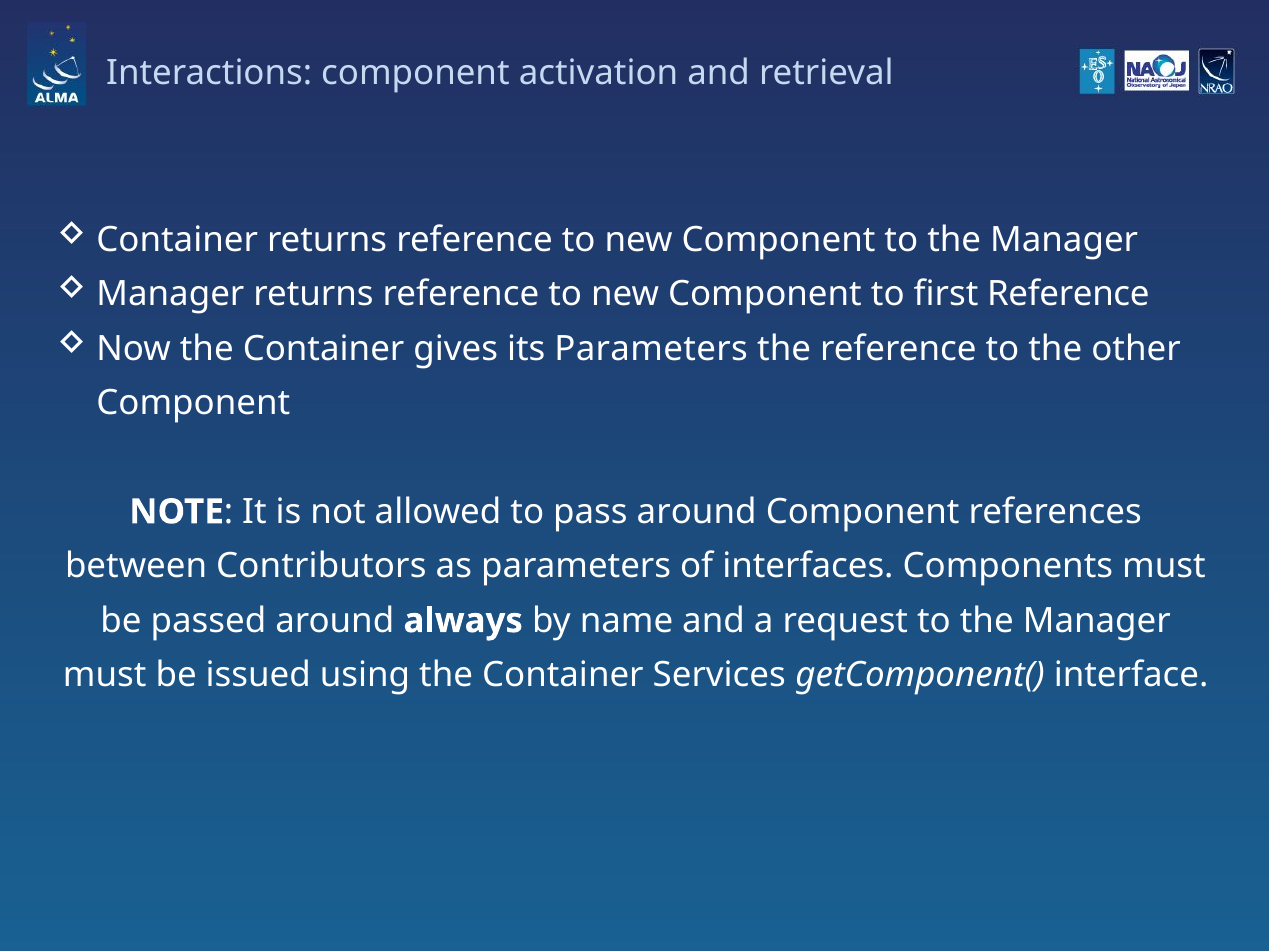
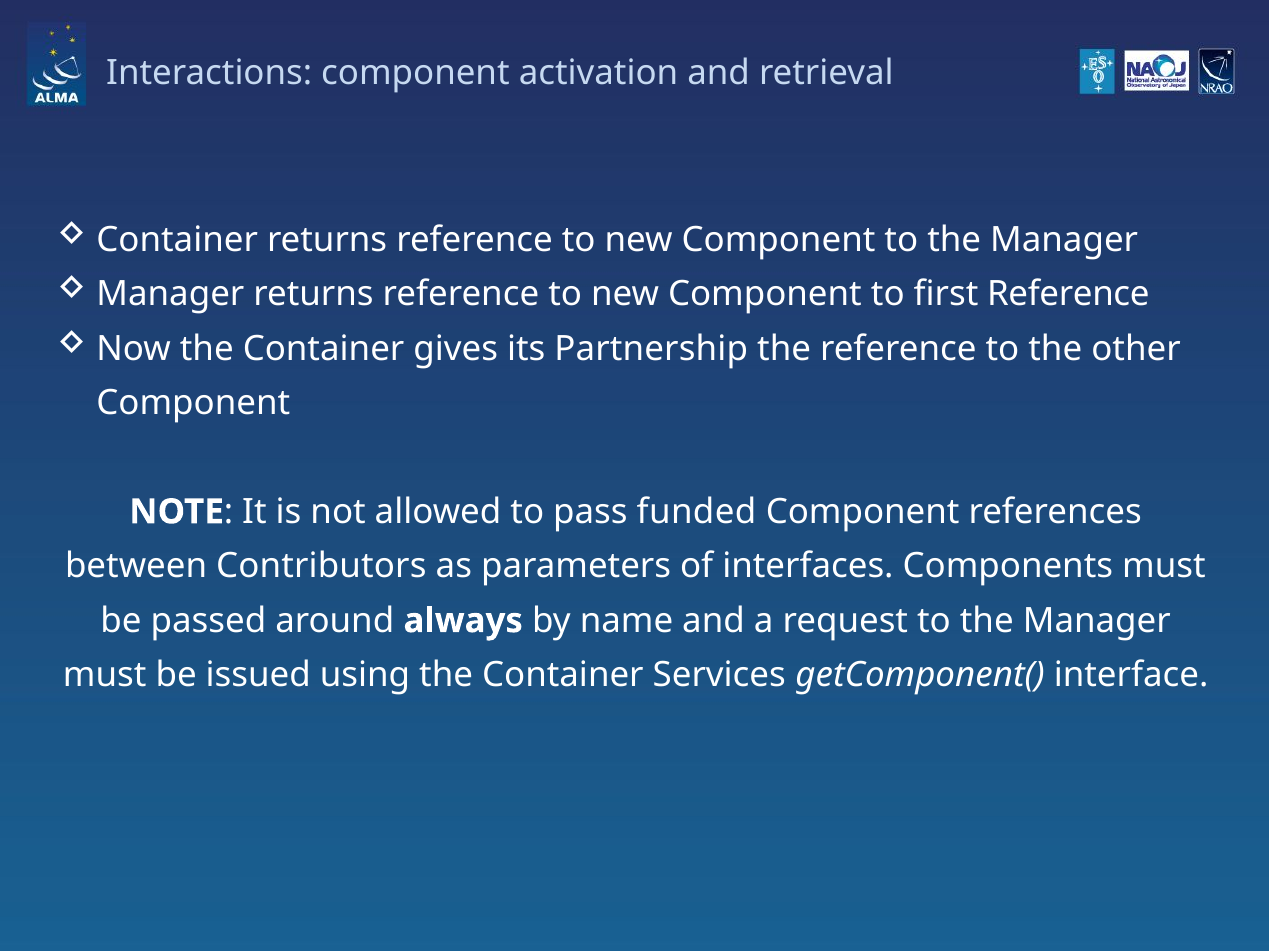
its Parameters: Parameters -> Partnership
pass around: around -> funded
